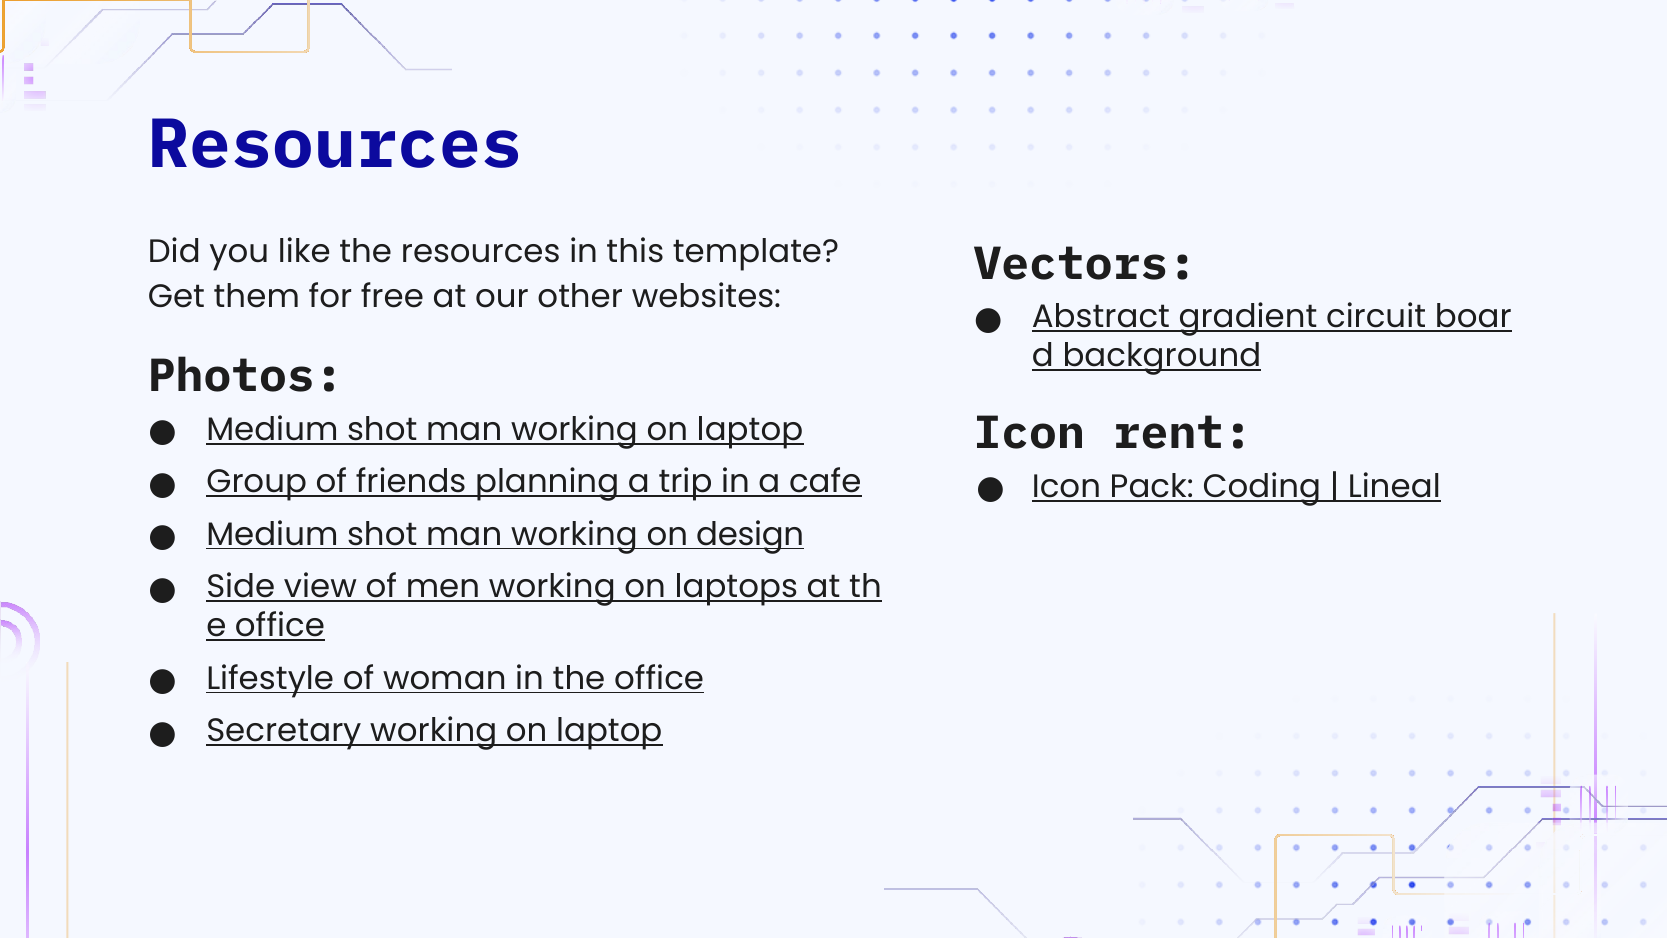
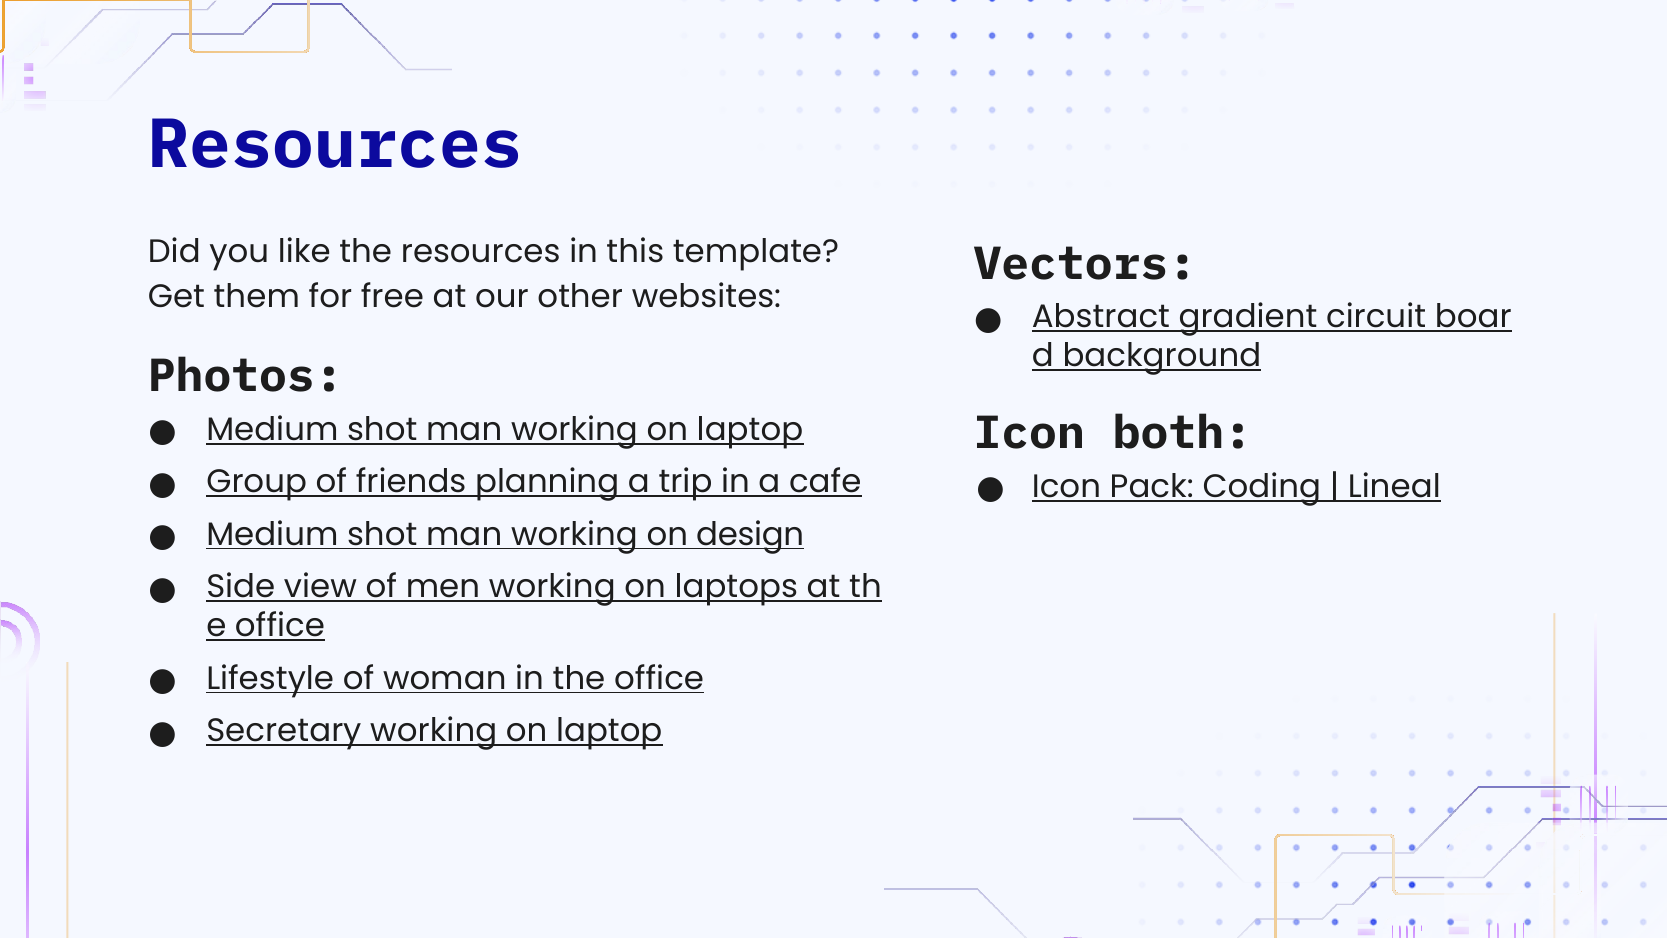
rent: rent -> both
